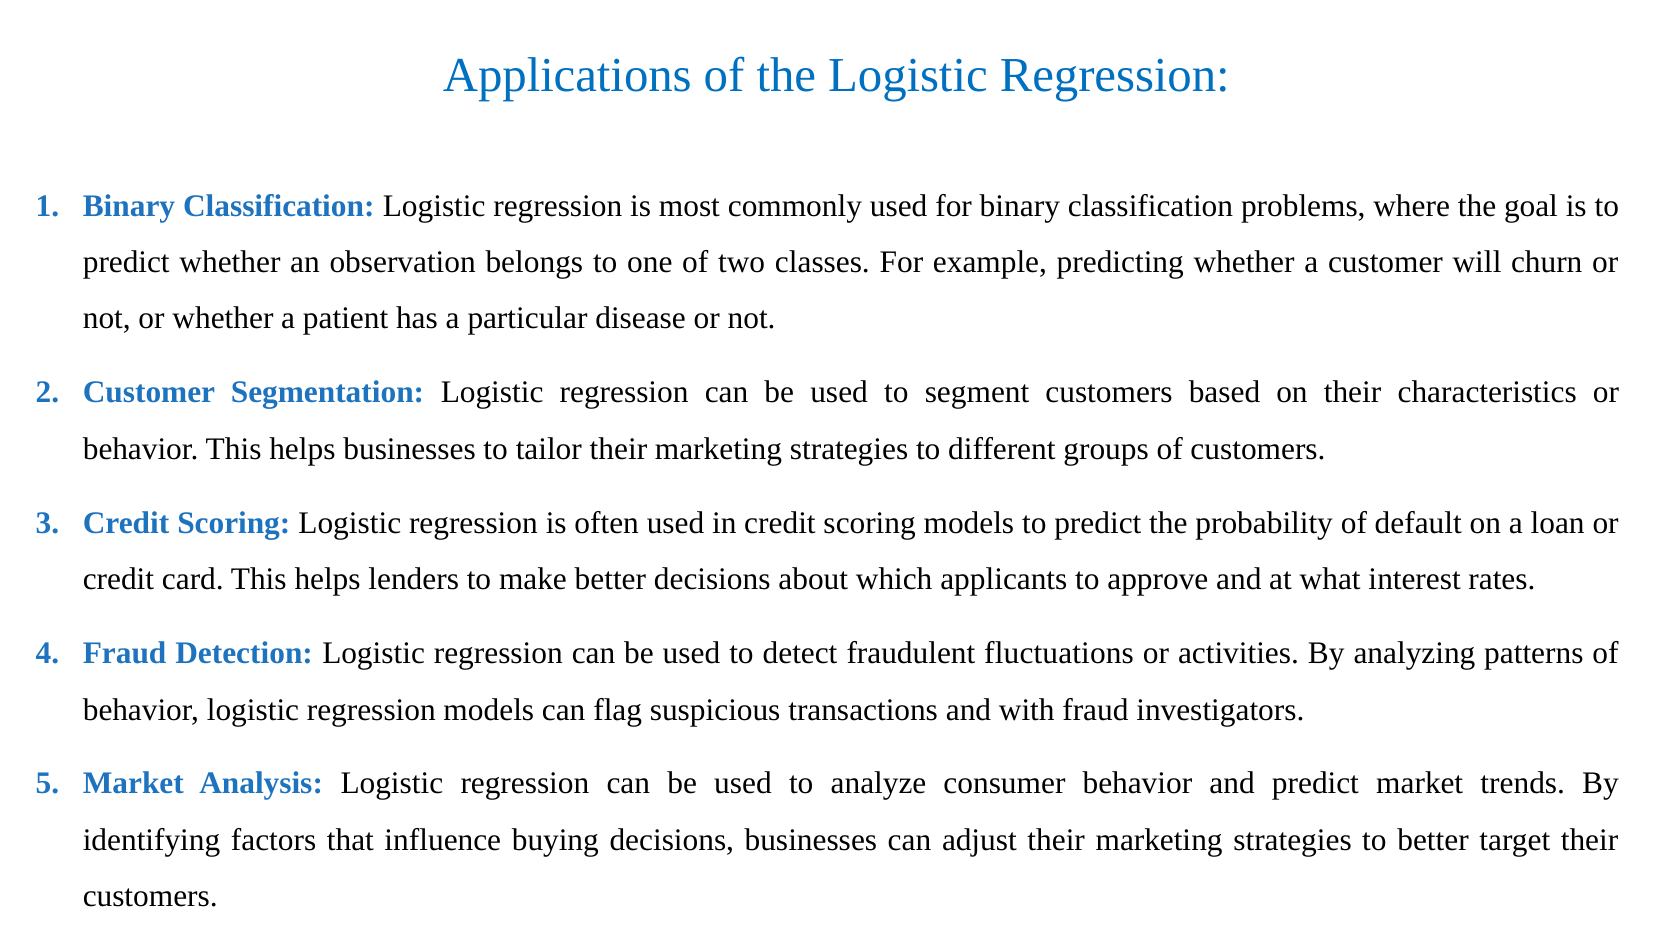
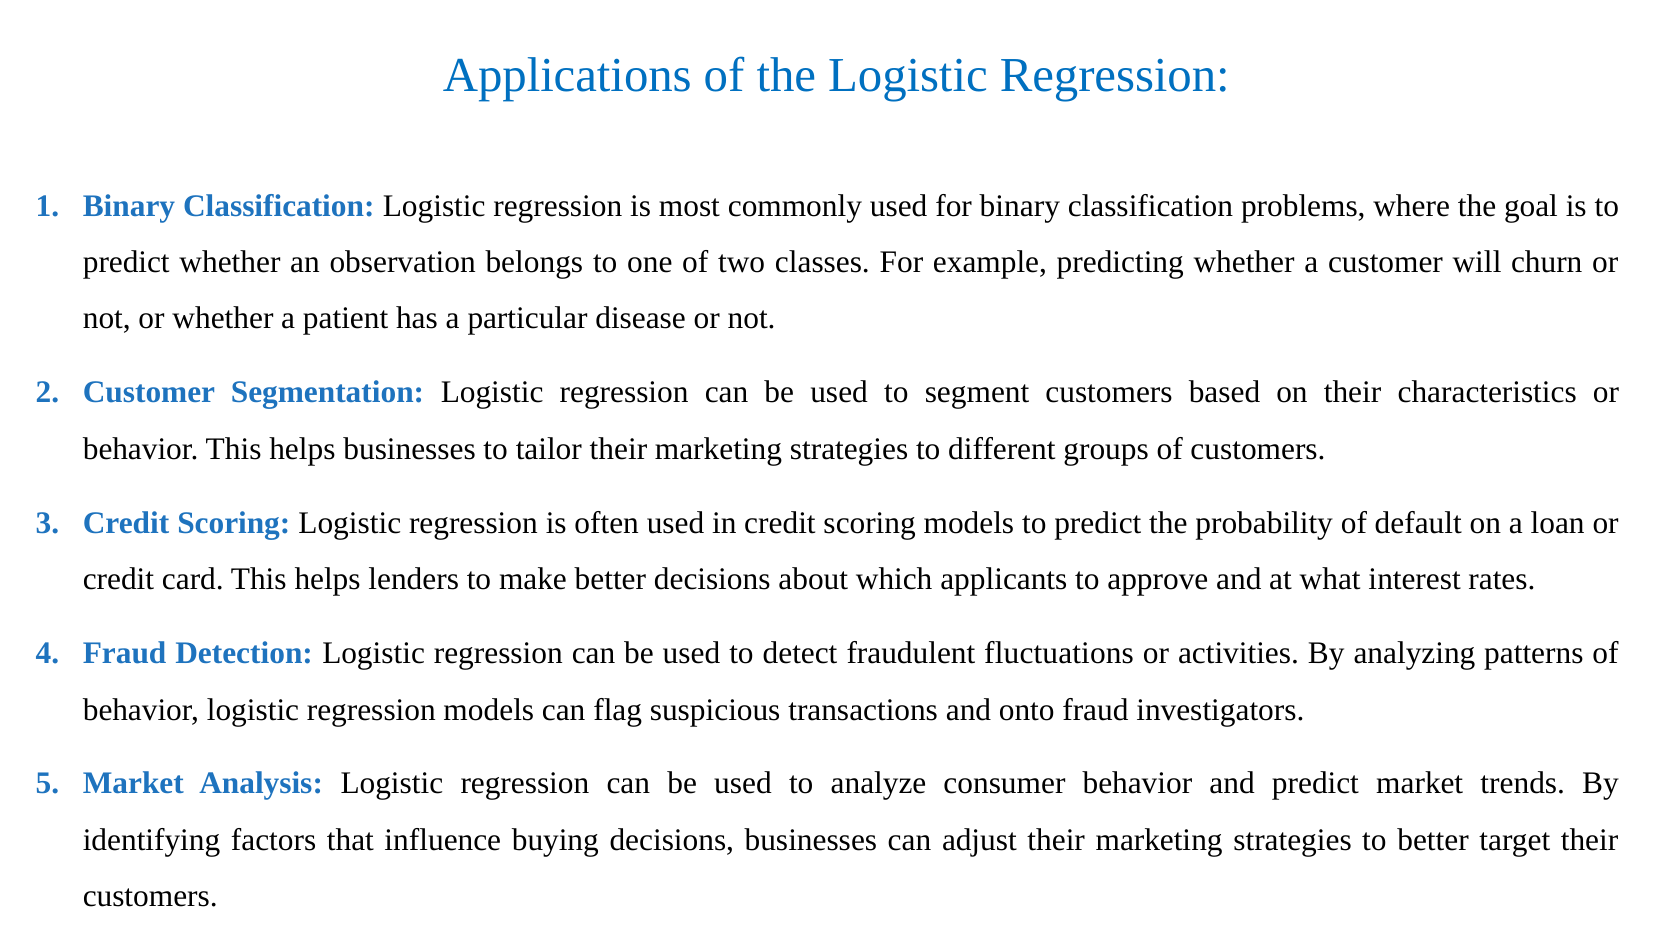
with: with -> onto
